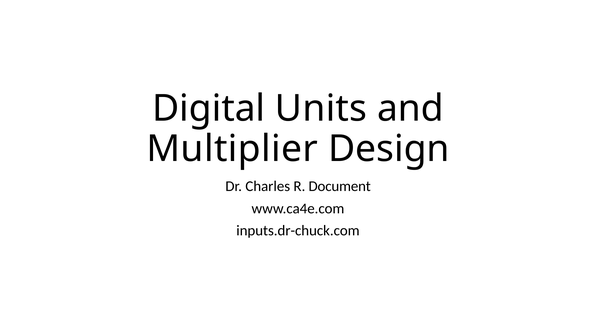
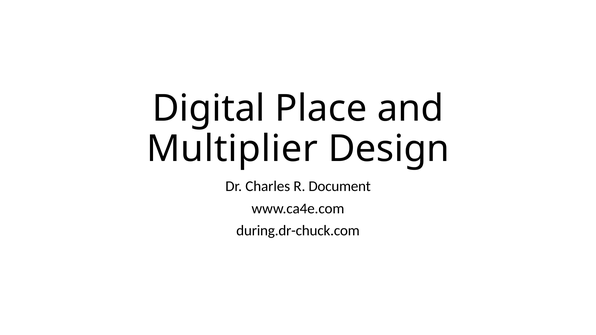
Units: Units -> Place
inputs.dr-chuck.com: inputs.dr-chuck.com -> during.dr-chuck.com
